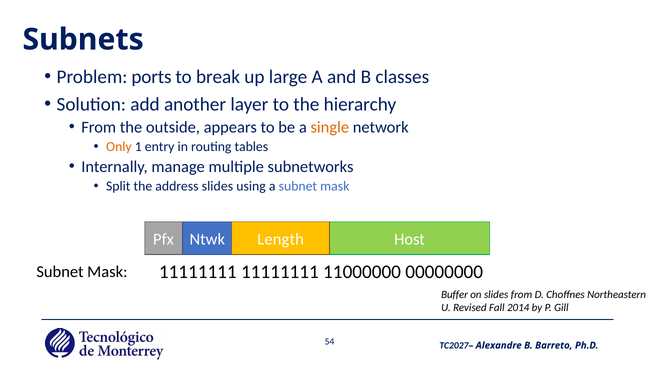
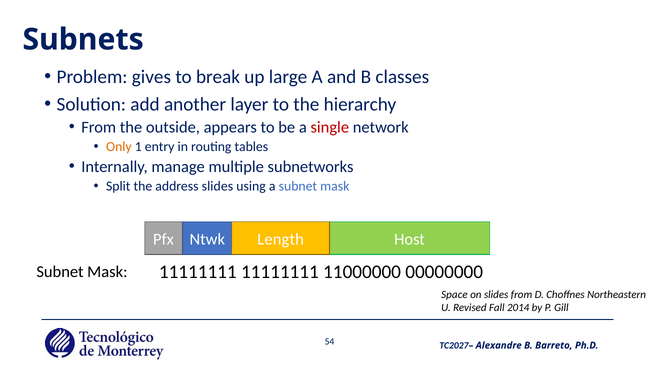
ports: ports -> gives
single colour: orange -> red
Buffer: Buffer -> Space
